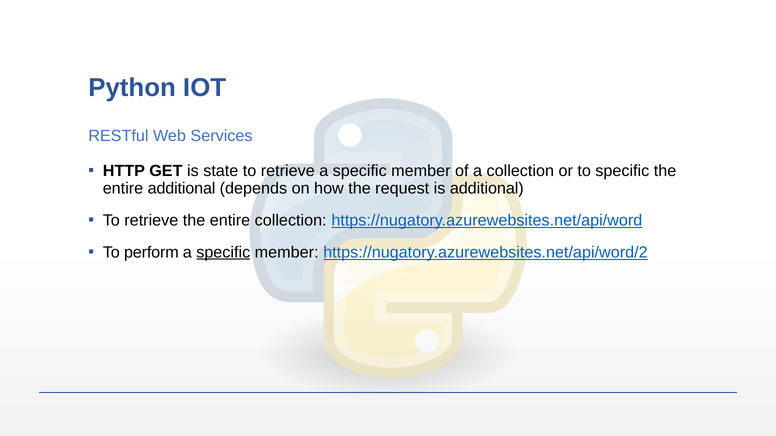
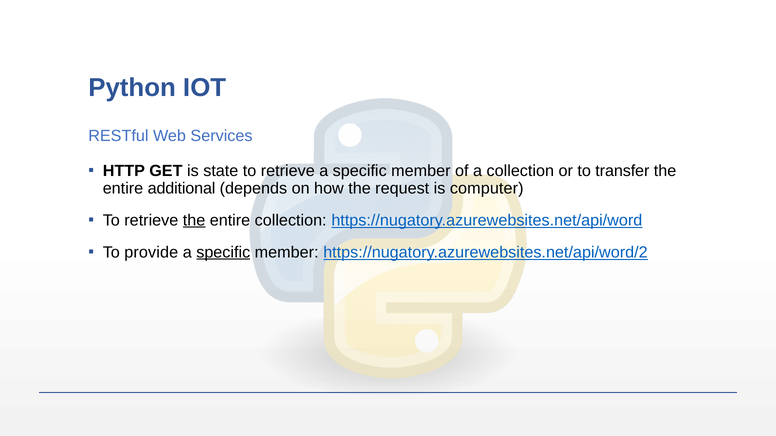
to specific: specific -> transfer
is additional: additional -> computer
the at (194, 220) underline: none -> present
perform: perform -> provide
